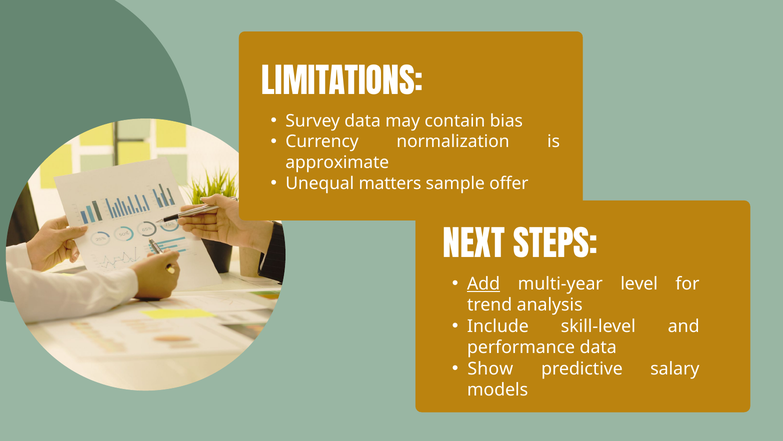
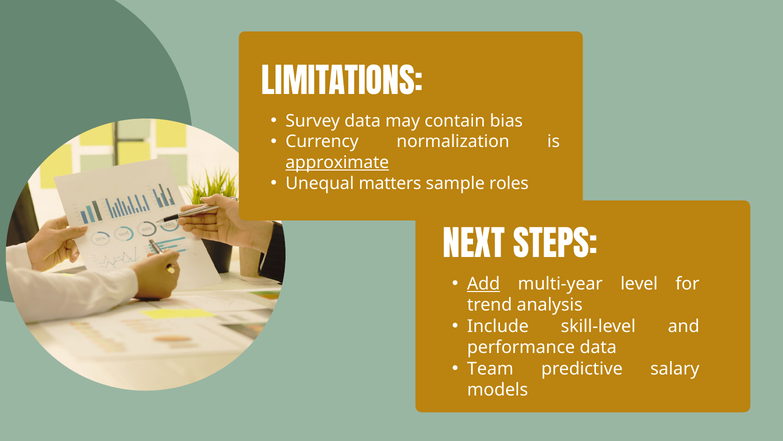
approximate underline: none -> present
offer: offer -> roles
Show: Show -> Team
